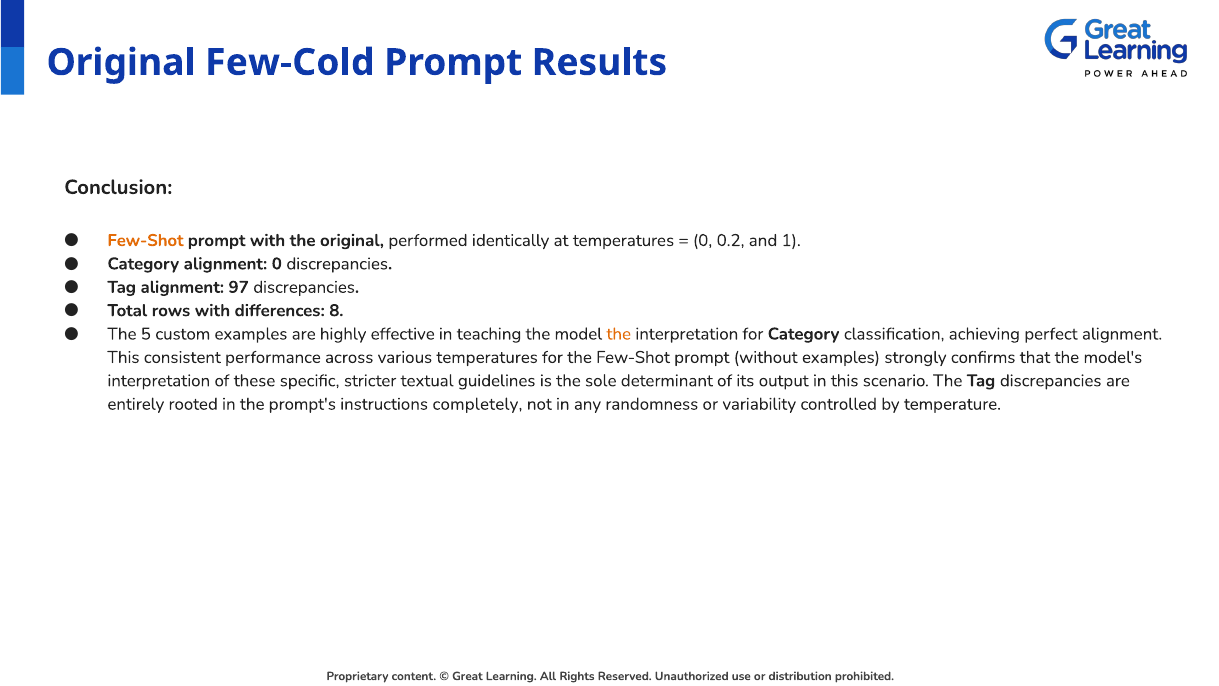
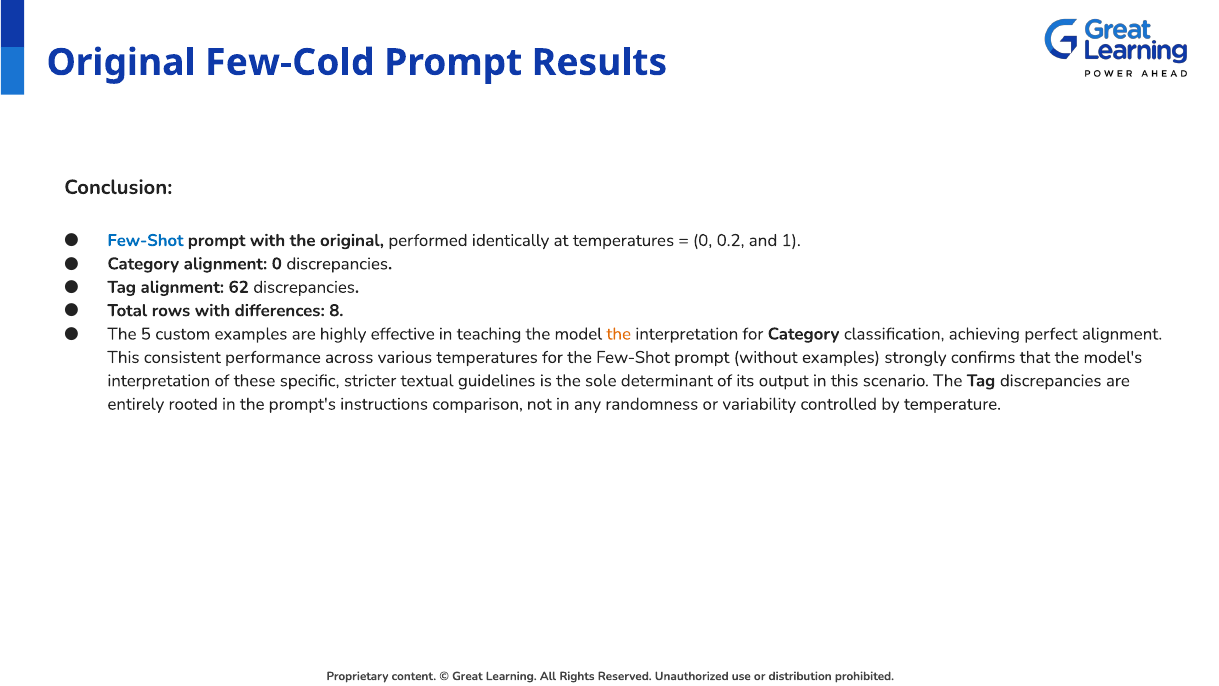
Few-Shot at (145, 240) colour: orange -> blue
97: 97 -> 62
completely: completely -> comparison
